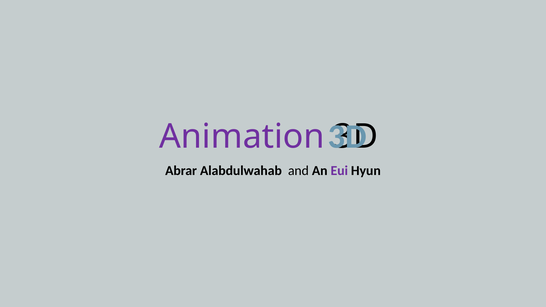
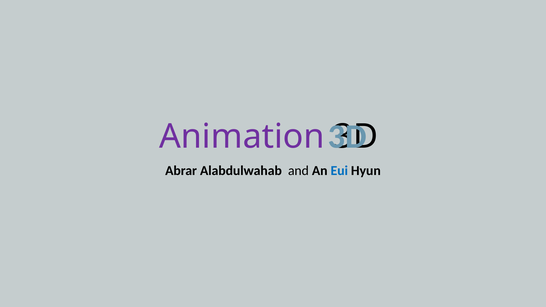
Eui colour: purple -> blue
